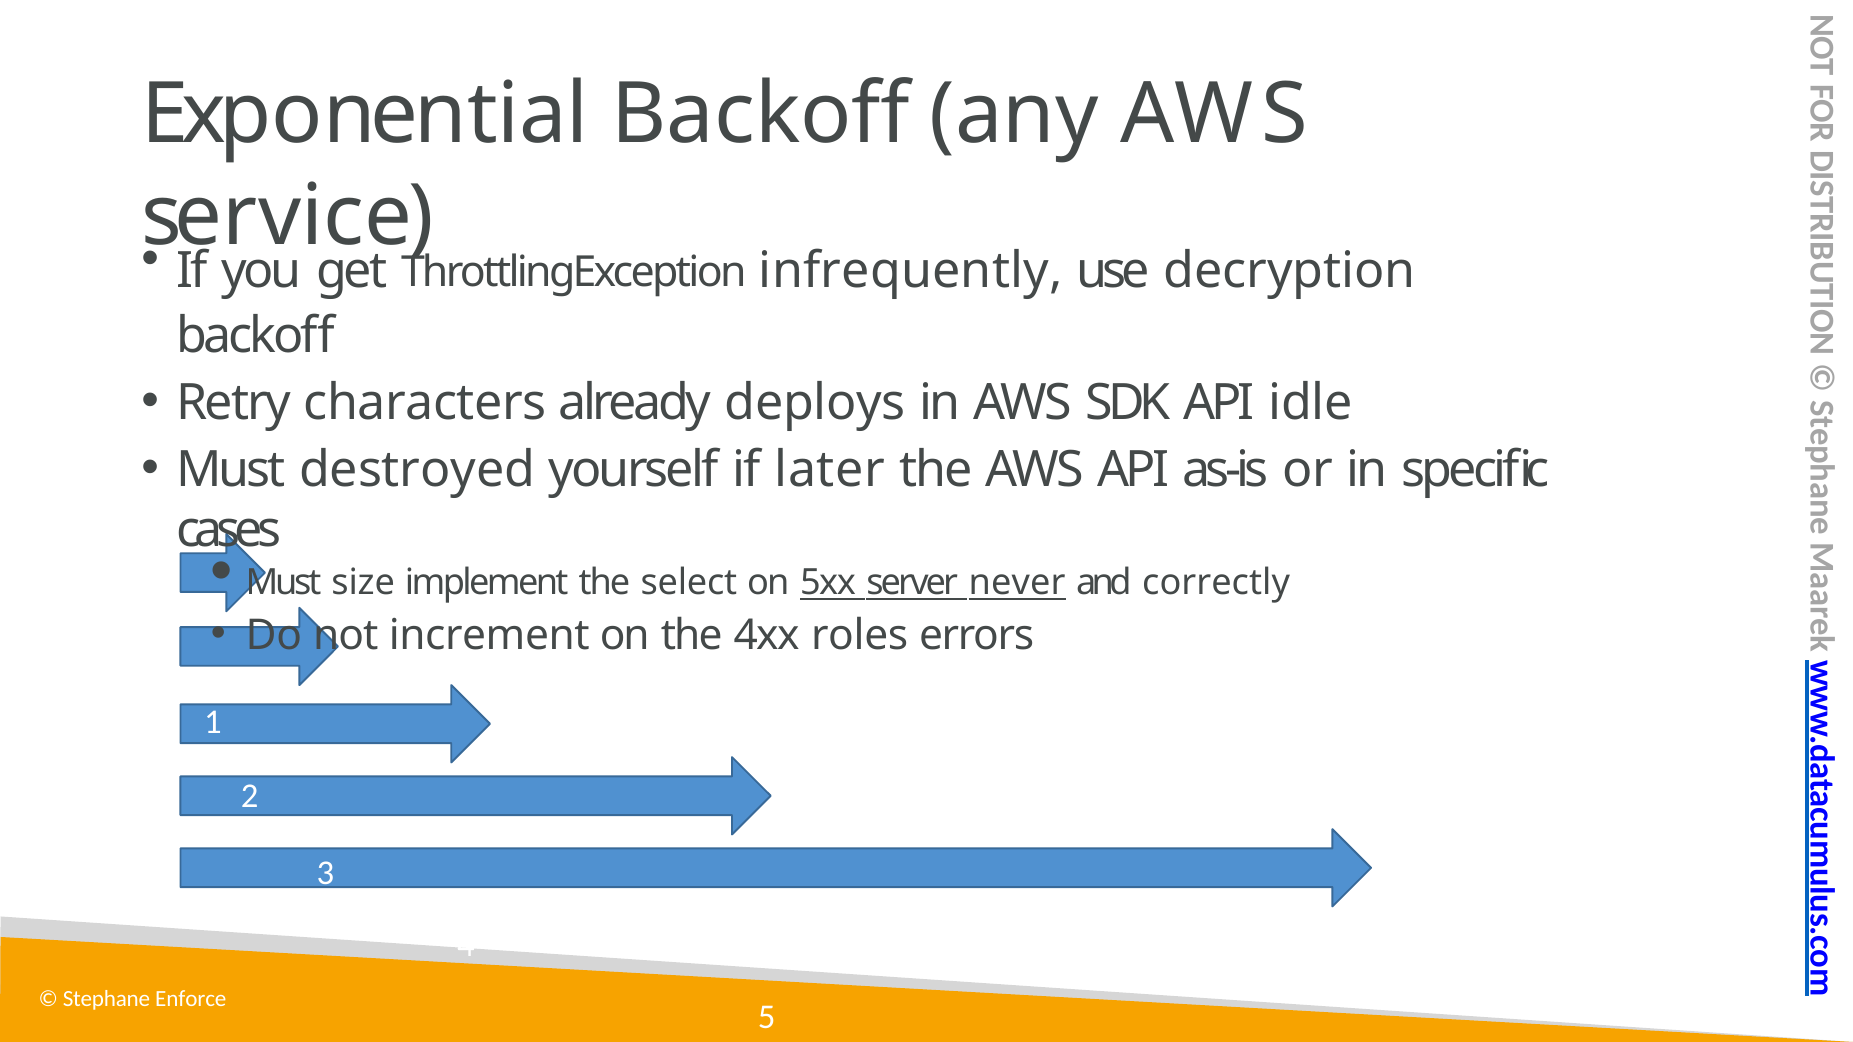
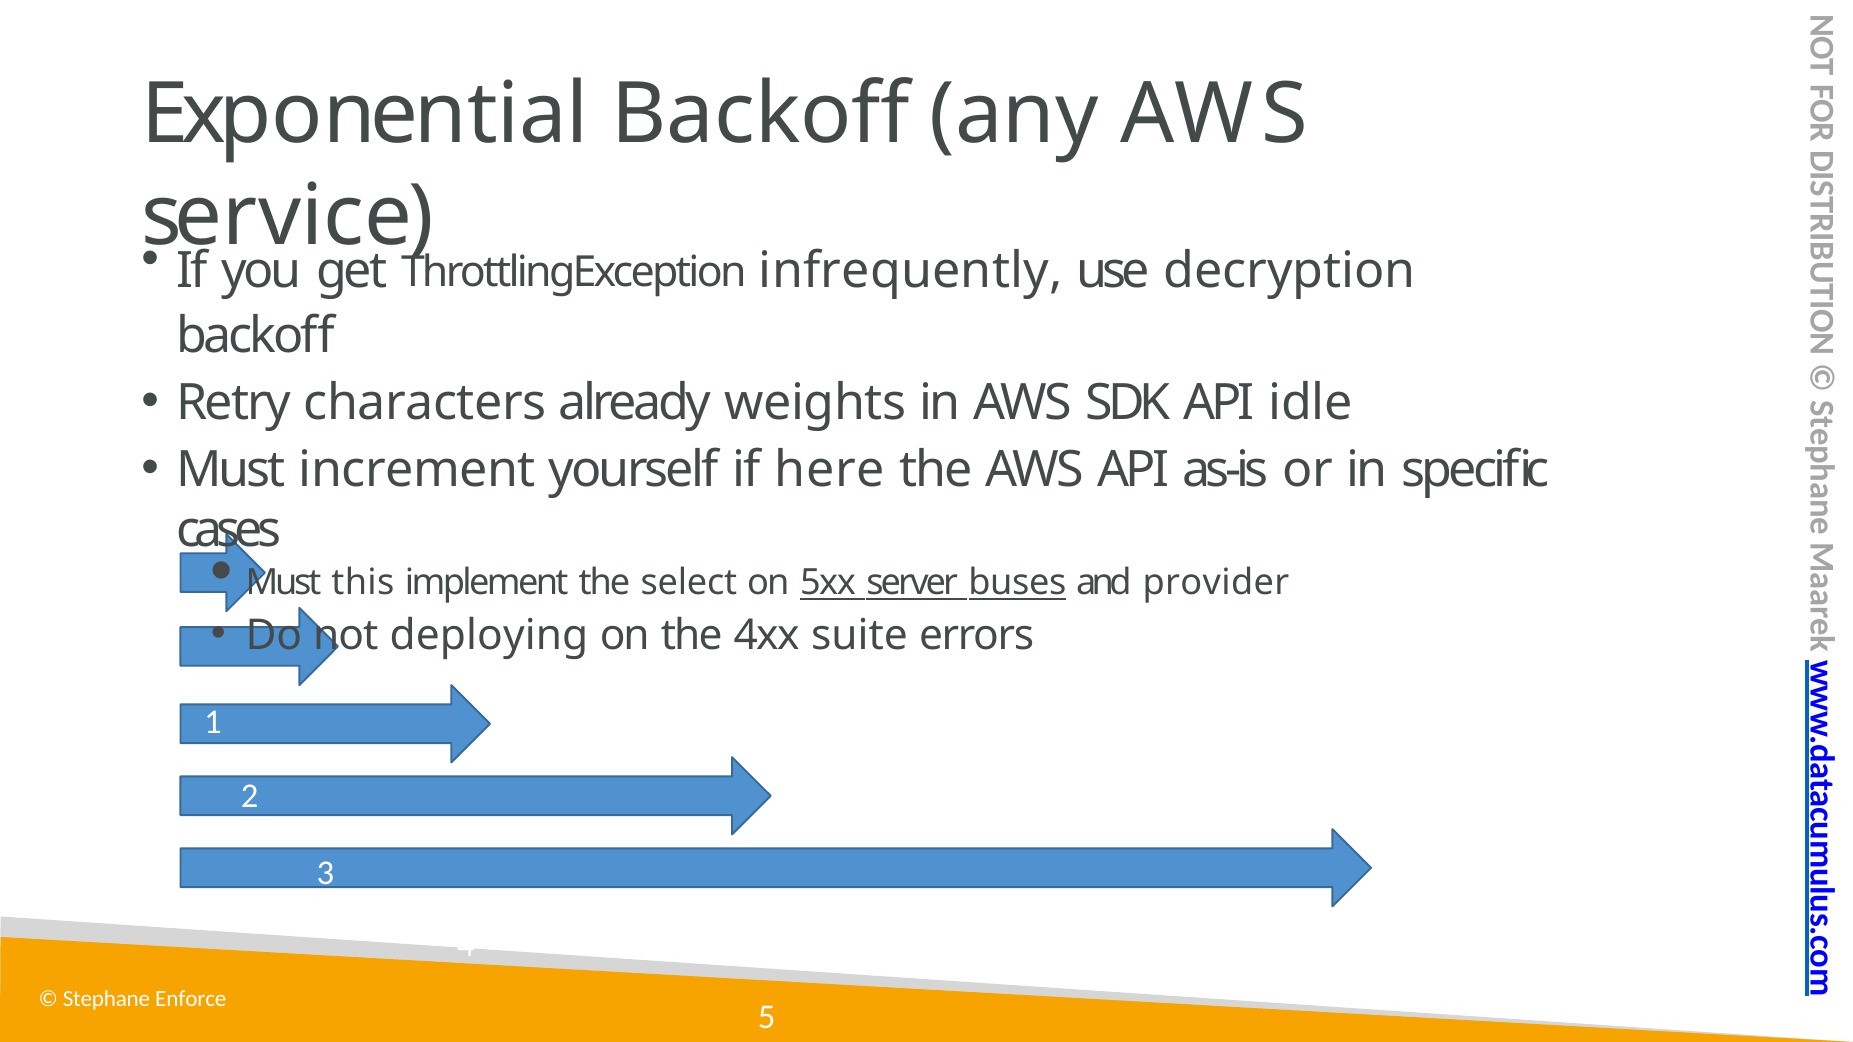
deploys: deploys -> weights
destroyed: destroyed -> increment
later: later -> here
size: size -> this
never: never -> buses
correctly: correctly -> provider
increment: increment -> deploying
roles: roles -> suite
